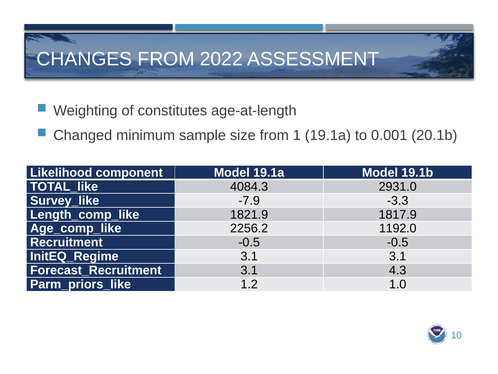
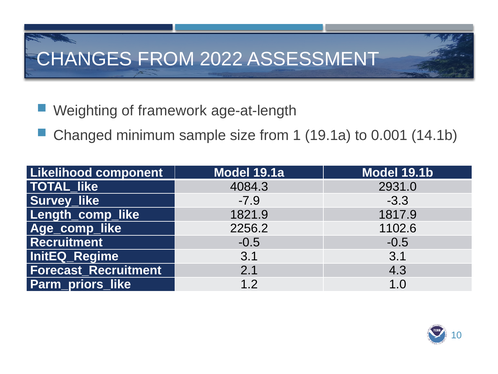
constitutes: constitutes -> framework
20.1b: 20.1b -> 14.1b
1192.0: 1192.0 -> 1102.6
3.1 at (249, 270): 3.1 -> 2.1
